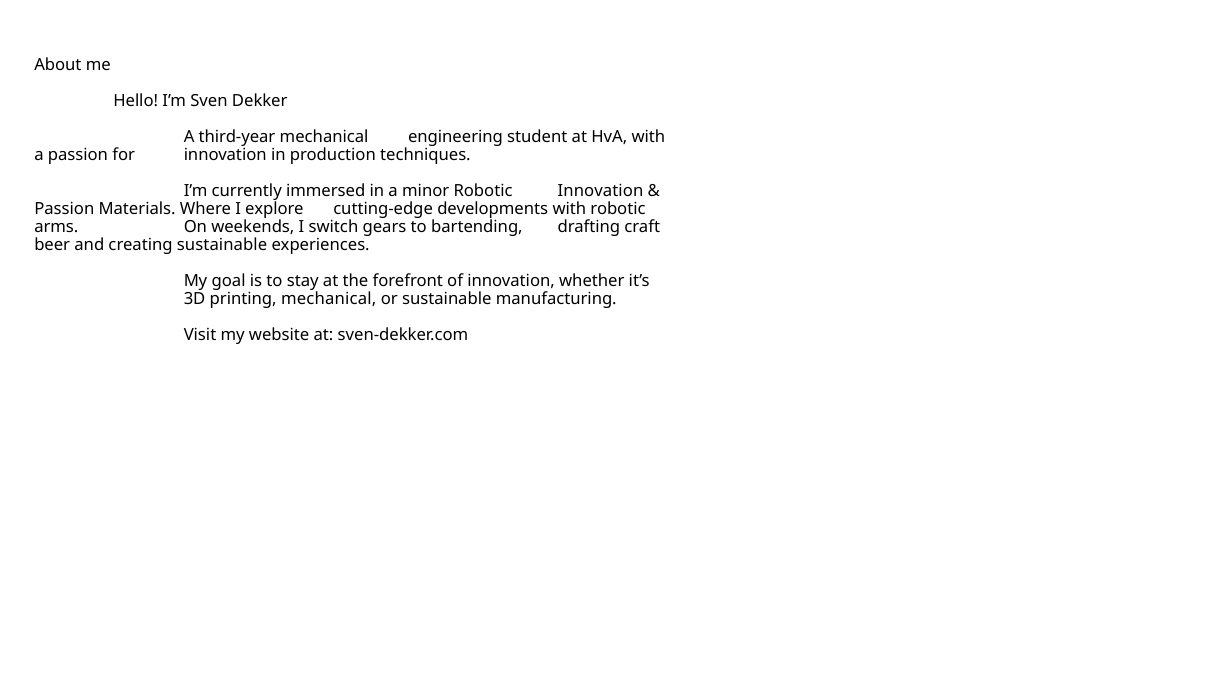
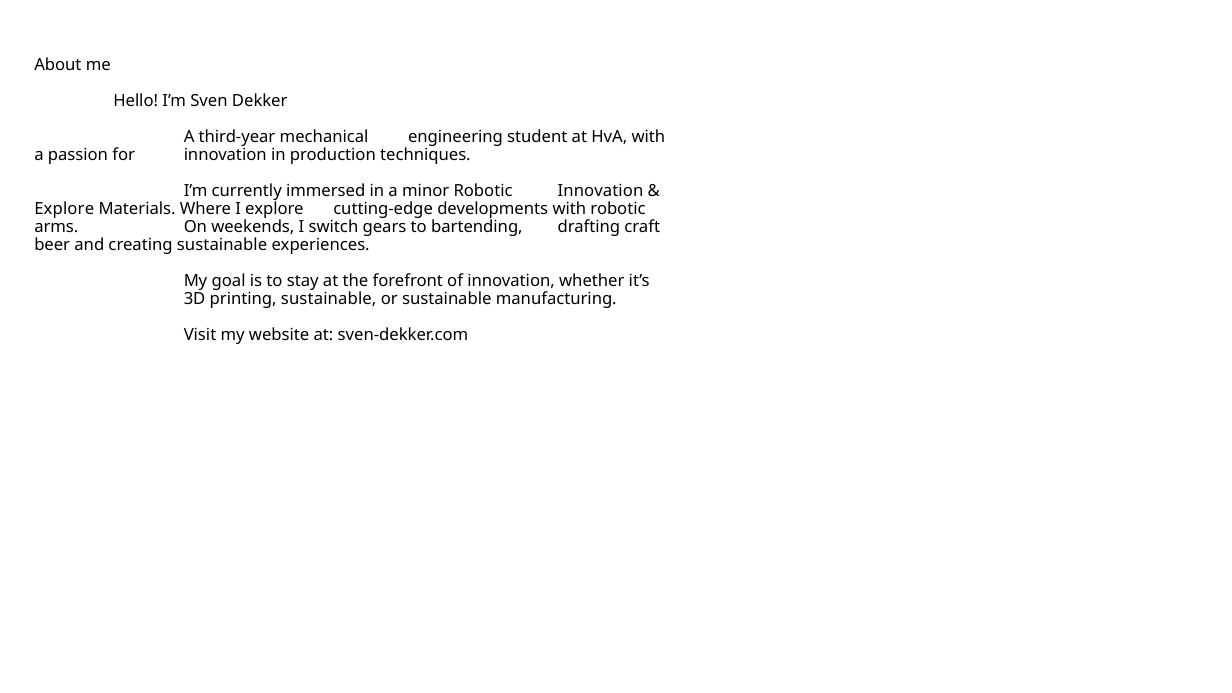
Passion at (64, 209): Passion -> Explore
printing mechanical: mechanical -> sustainable
